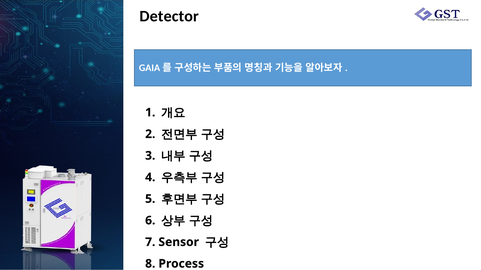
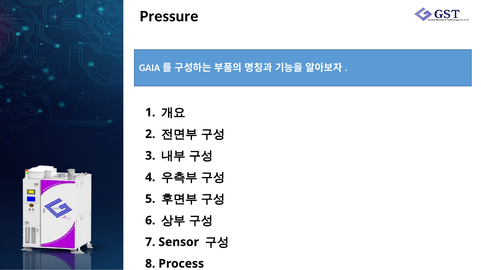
Detector: Detector -> Pressure
